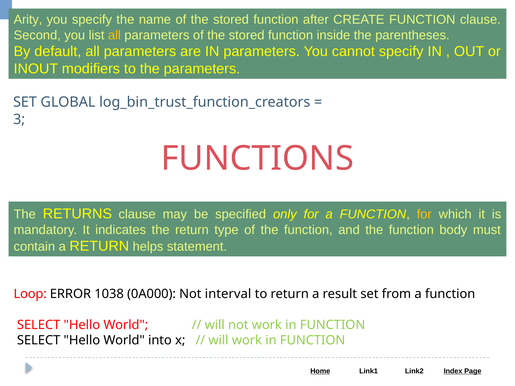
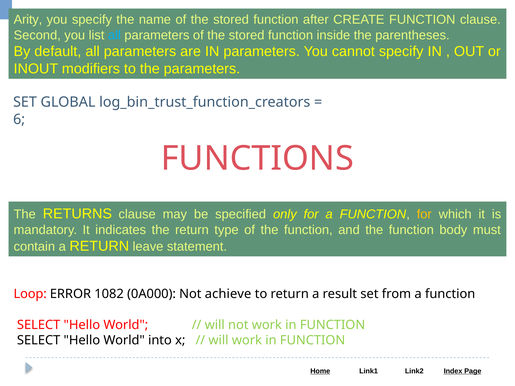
all at (114, 35) colour: yellow -> light blue
3: 3 -> 6
helps: helps -> leave
1038: 1038 -> 1082
interval: interval -> achieve
